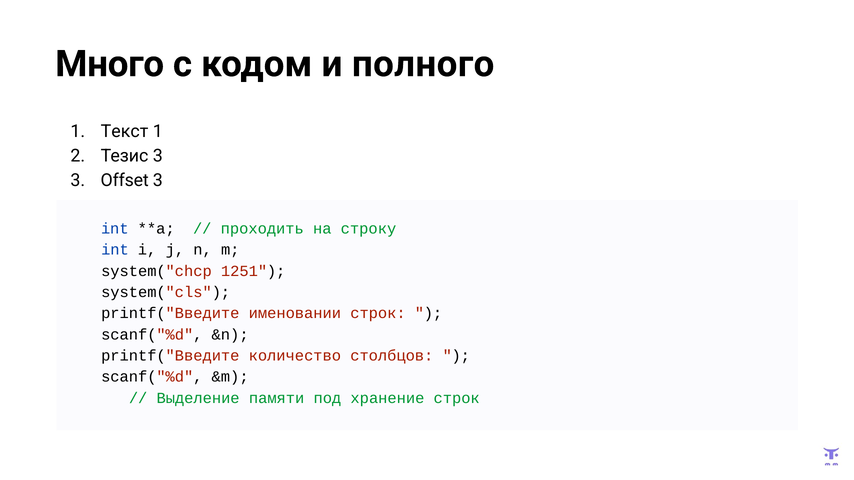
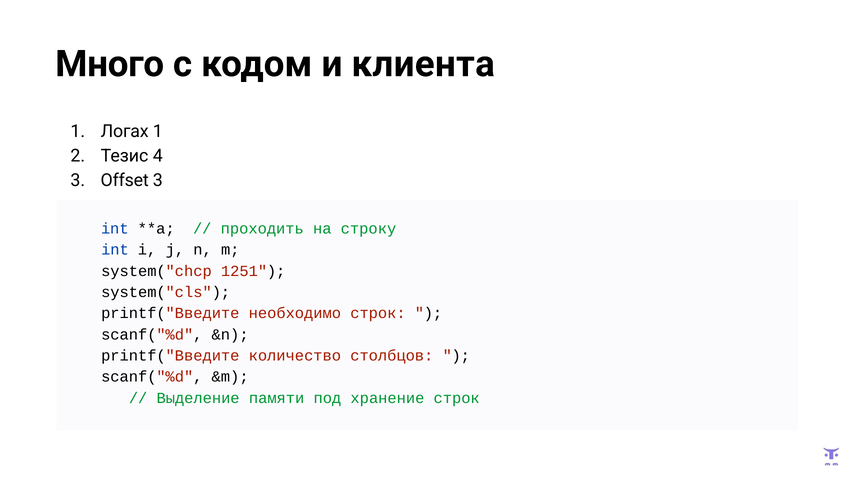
полного: полного -> клиента
Текст: Текст -> Логах
Тезис 3: 3 -> 4
именовании: именовании -> необходимо
